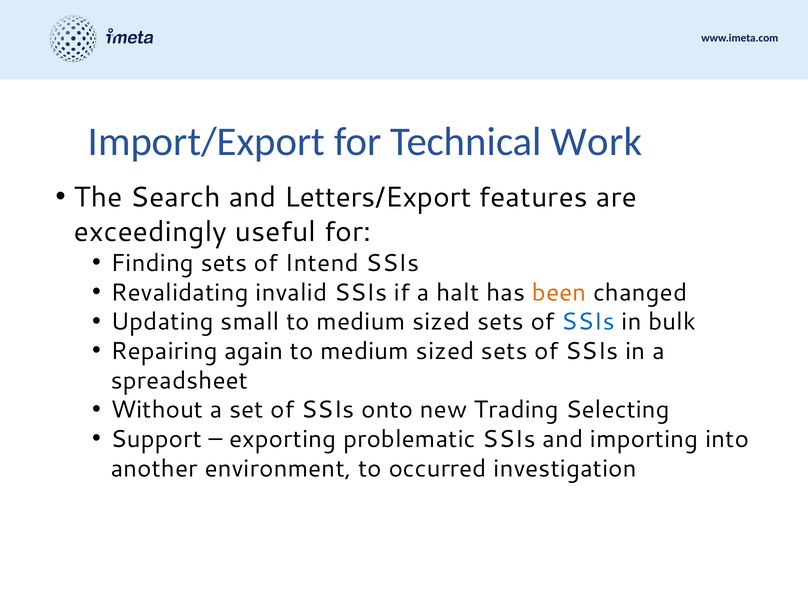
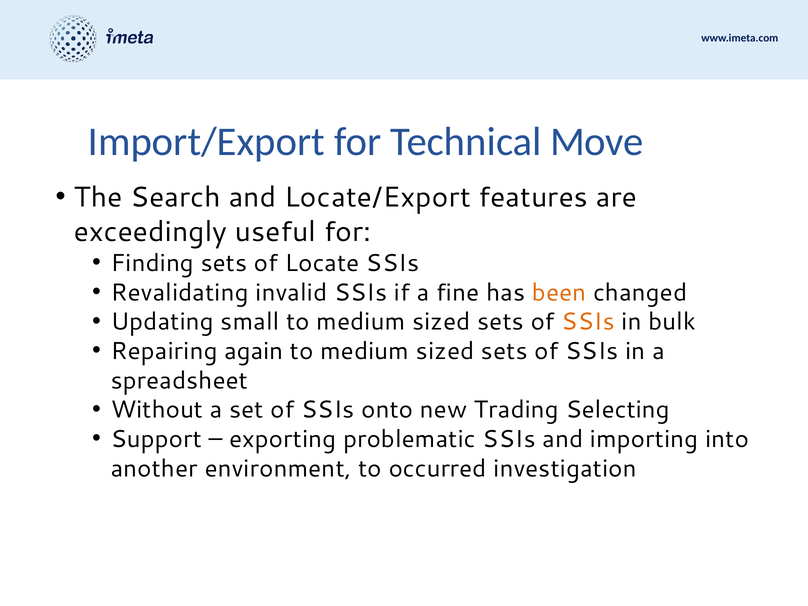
Work: Work -> Move
Letters/Export: Letters/Export -> Locate/Export
Intend: Intend -> Locate
halt: halt -> fine
SSIs at (588, 322) colour: blue -> orange
